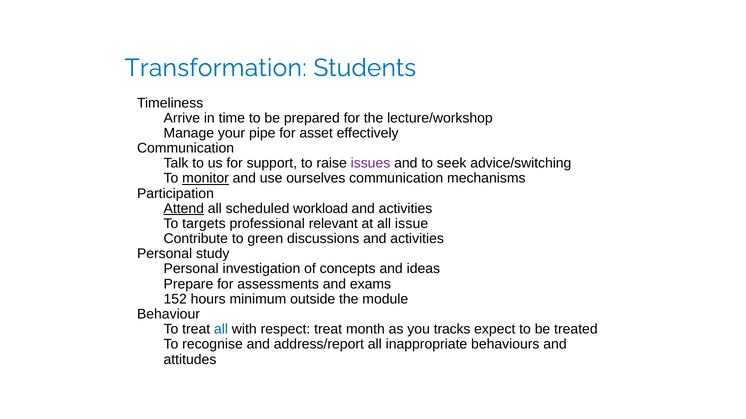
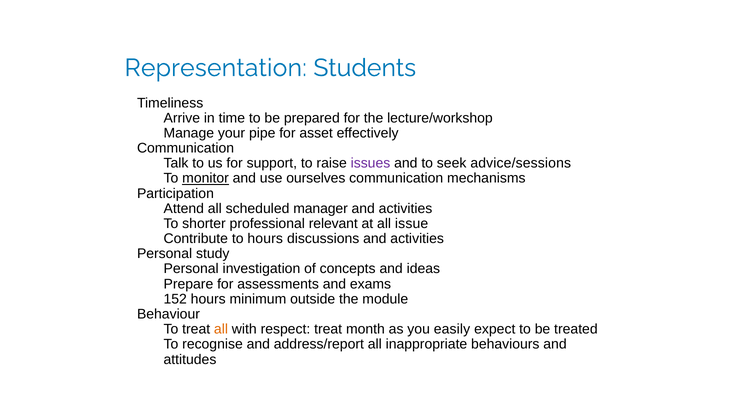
Transformation: Transformation -> Representation
advice/switching: advice/switching -> advice/sessions
Attend underline: present -> none
workload: workload -> manager
targets: targets -> shorter
to green: green -> hours
all at (221, 330) colour: blue -> orange
tracks: tracks -> easily
